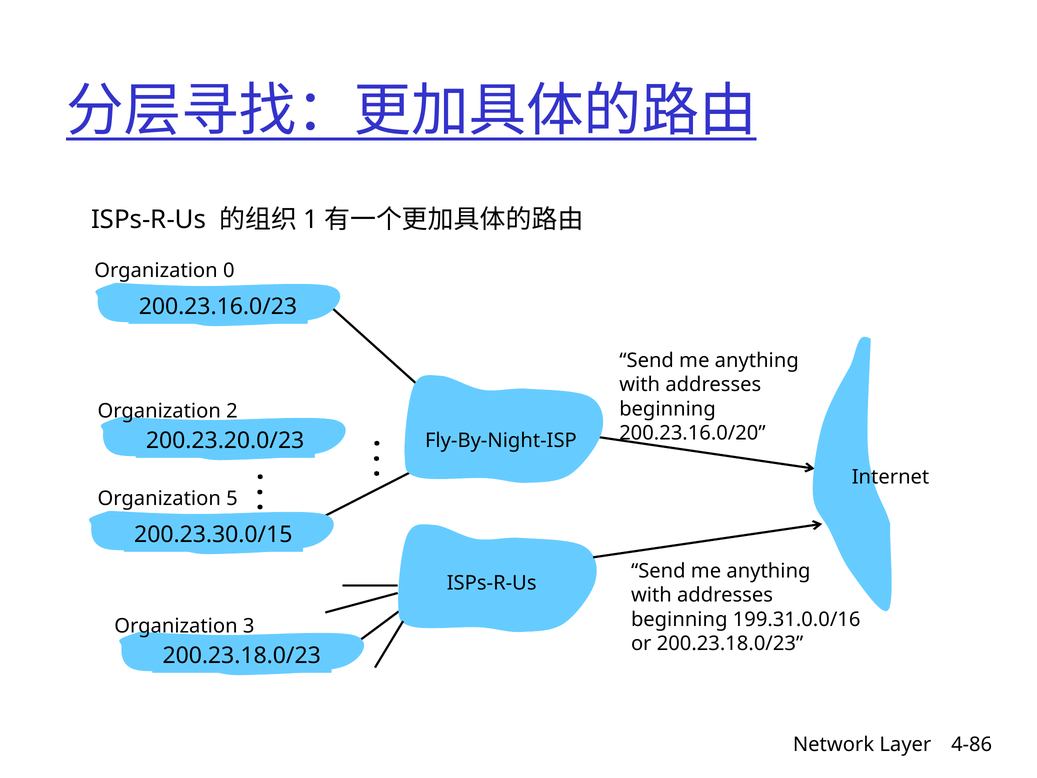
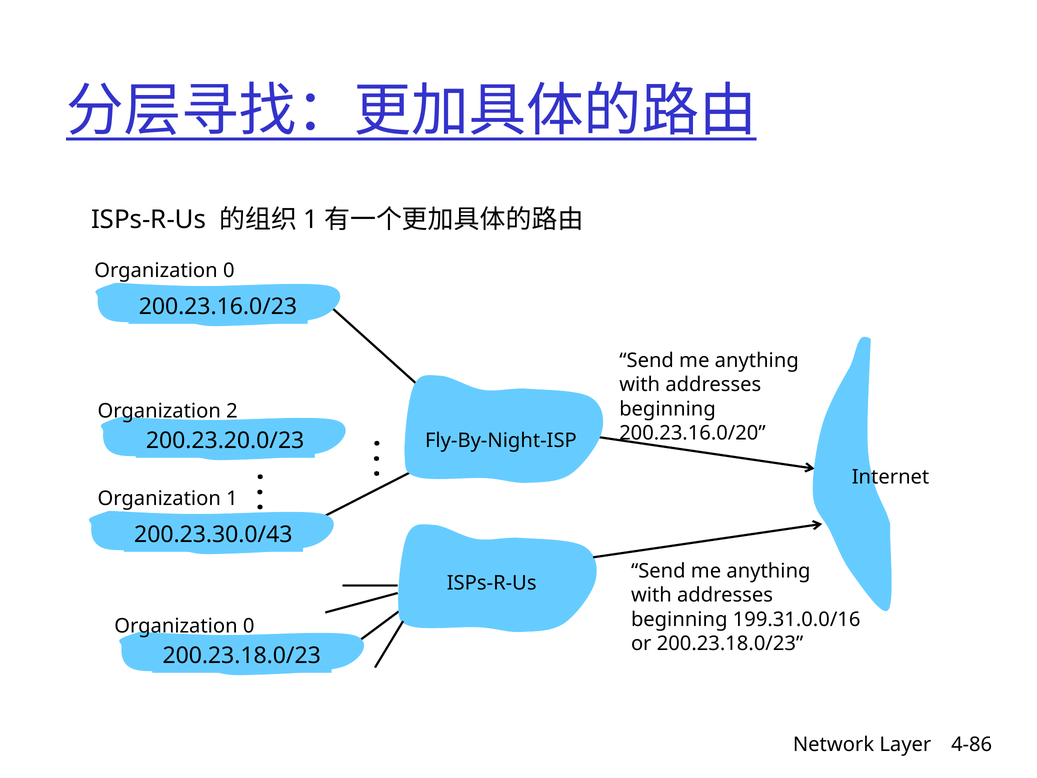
5: 5 -> 1
200.23.30.0/15: 200.23.30.0/15 -> 200.23.30.0/43
3 at (249, 626): 3 -> 0
